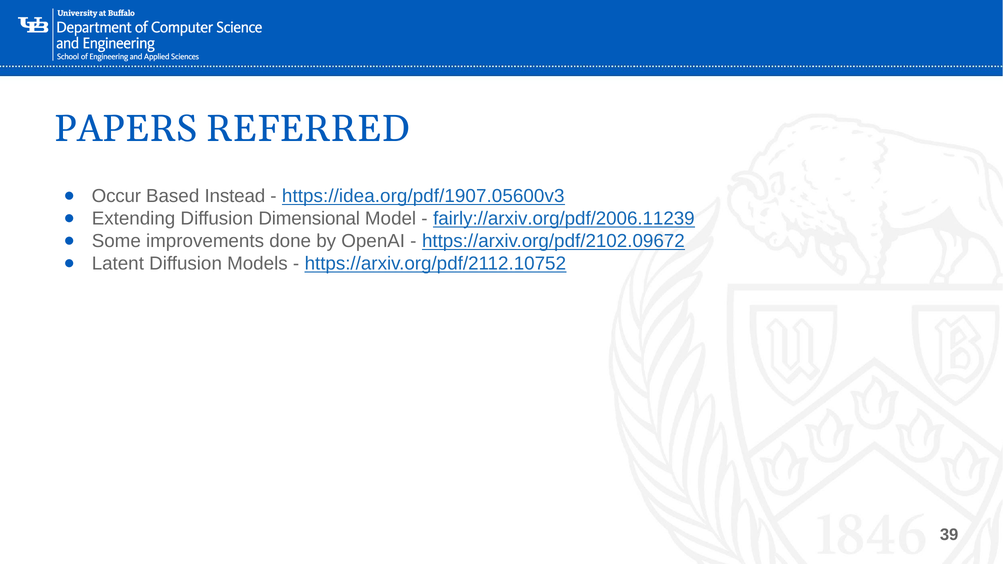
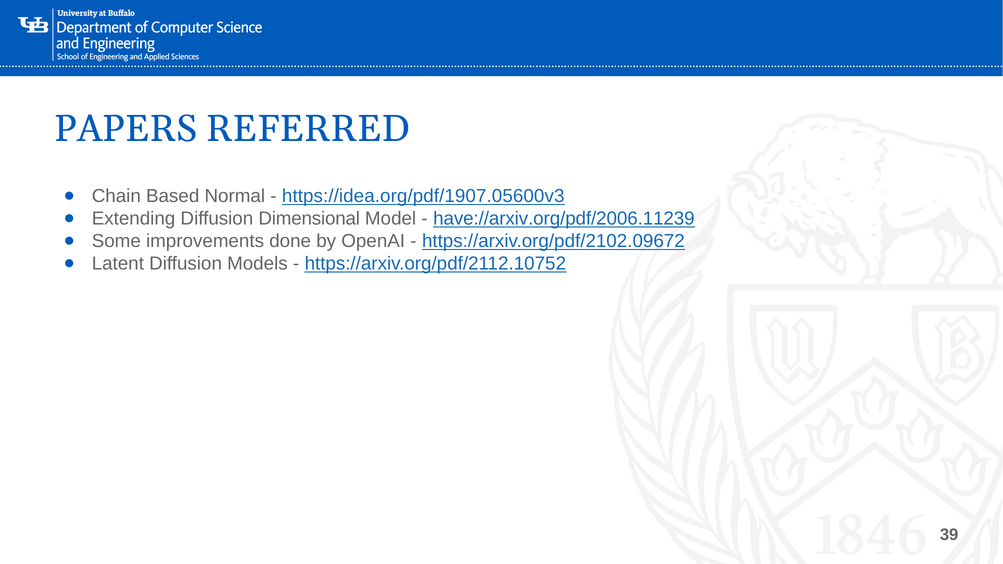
Occur: Occur -> Chain
Instead: Instead -> Normal
fairly://arxiv.org/pdf/2006.11239: fairly://arxiv.org/pdf/2006.11239 -> have://arxiv.org/pdf/2006.11239
